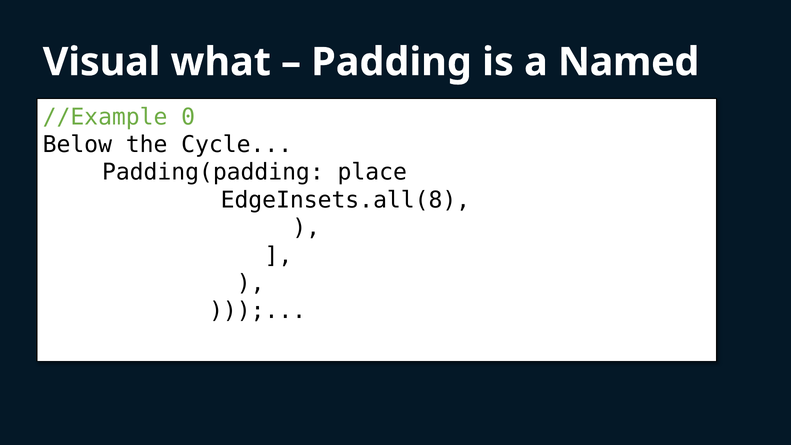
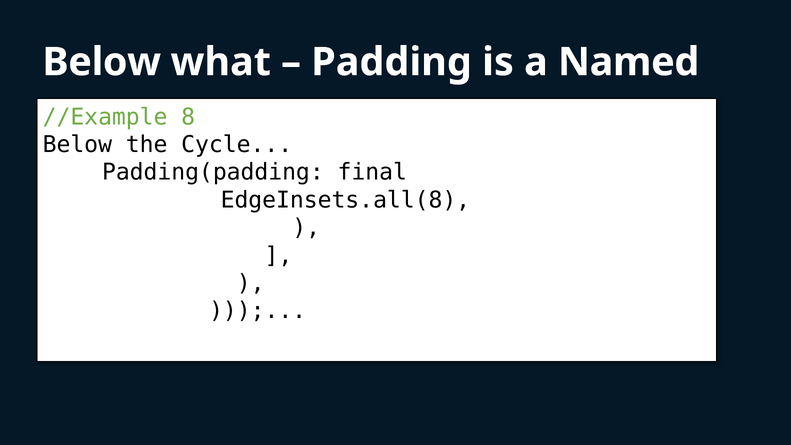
Visual at (102, 62): Visual -> Below
0: 0 -> 8
place: place -> final
